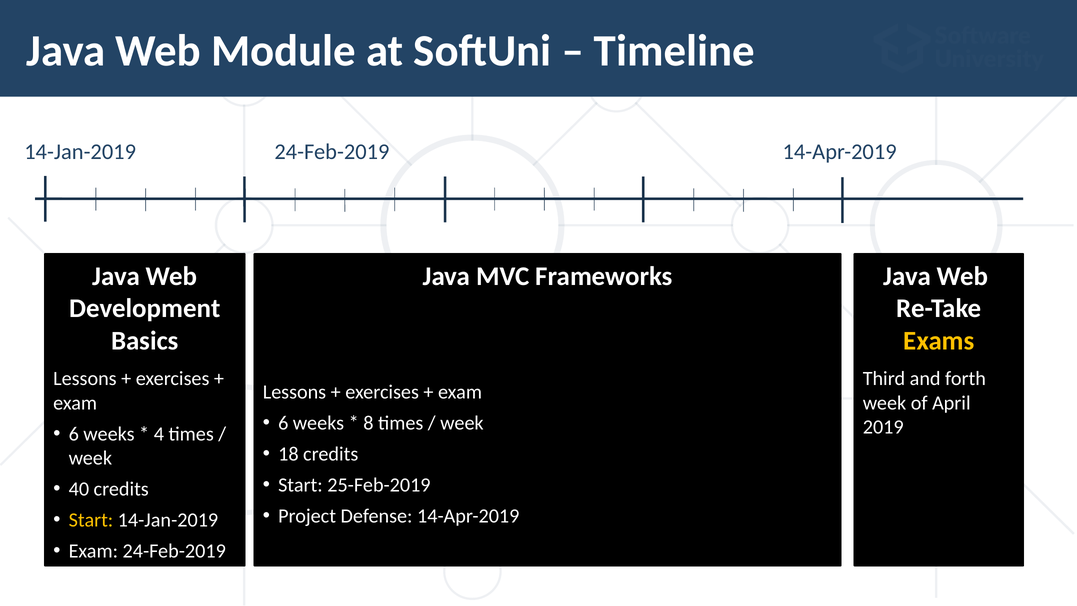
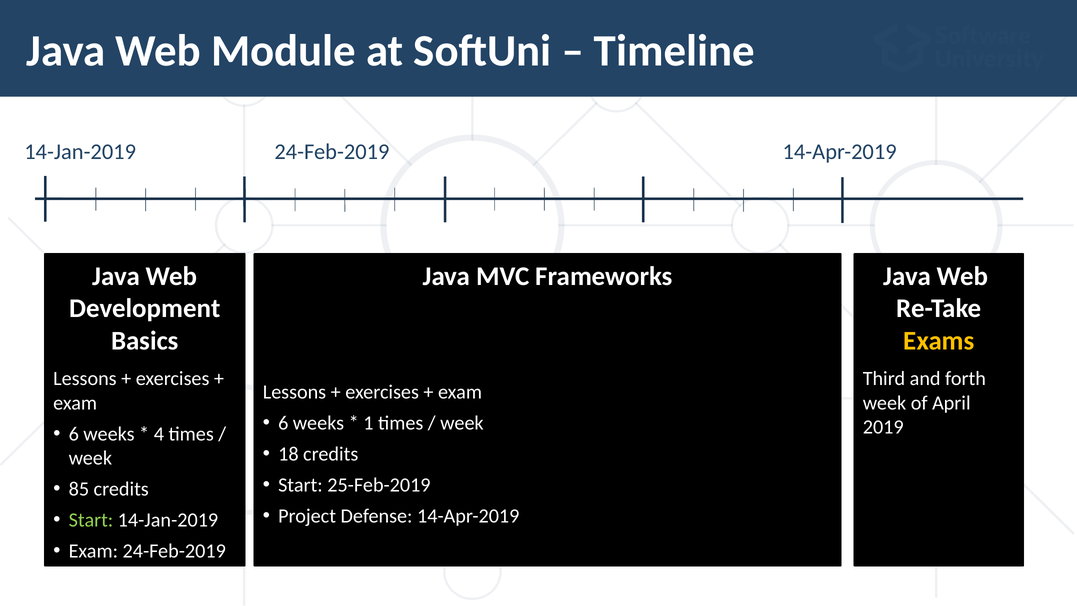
8: 8 -> 1
40: 40 -> 85
Start at (91, 520) colour: yellow -> light green
